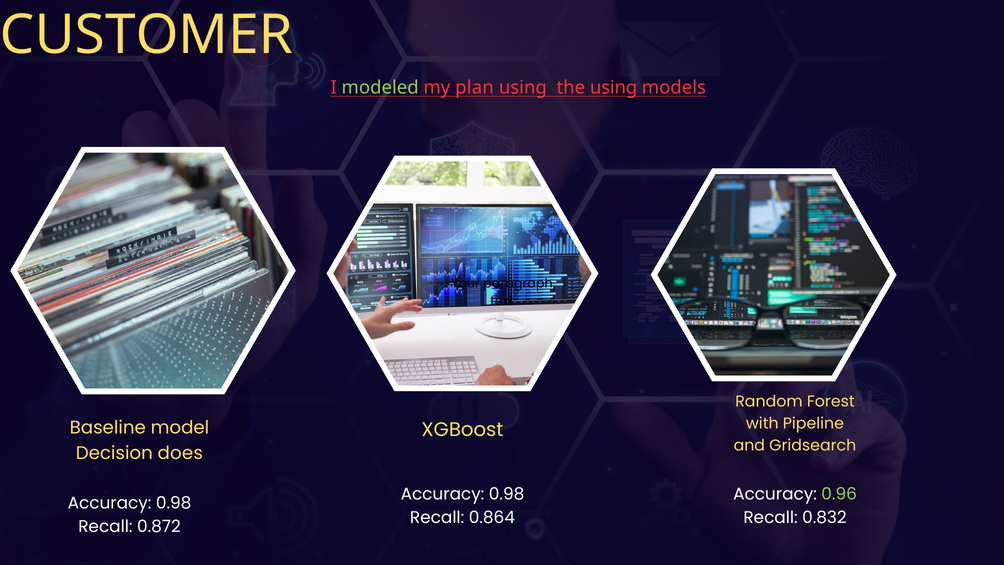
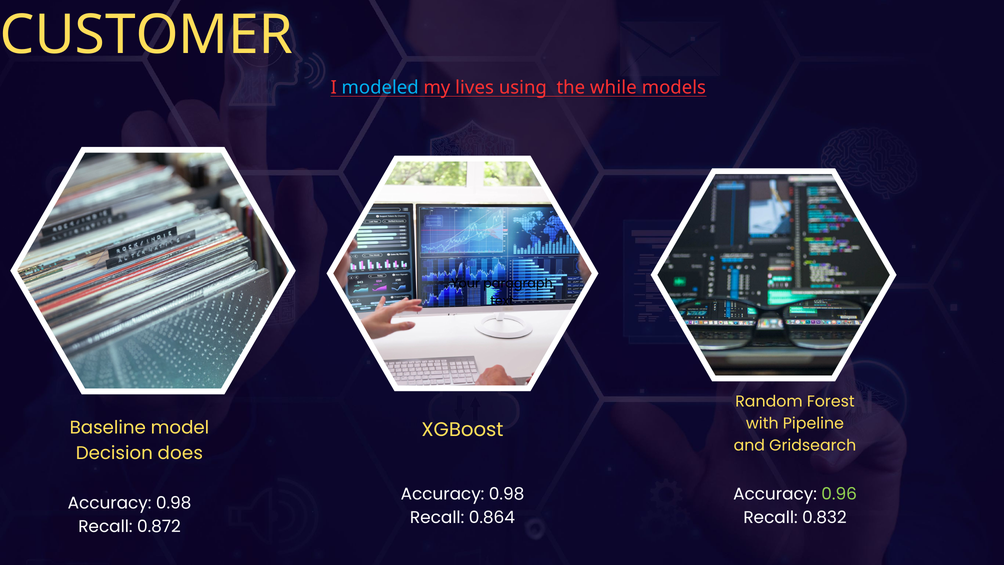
modeled colour: light green -> light blue
plan: plan -> lives
the using: using -> while
